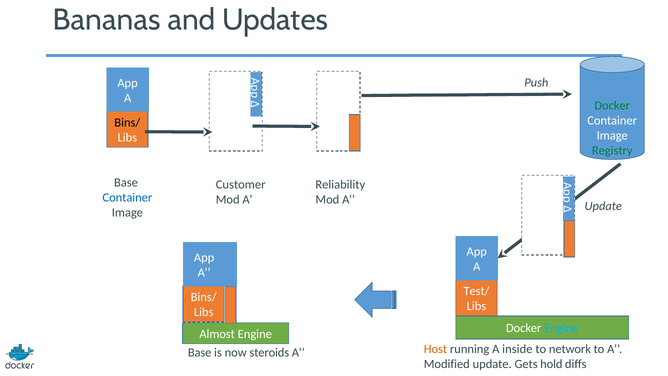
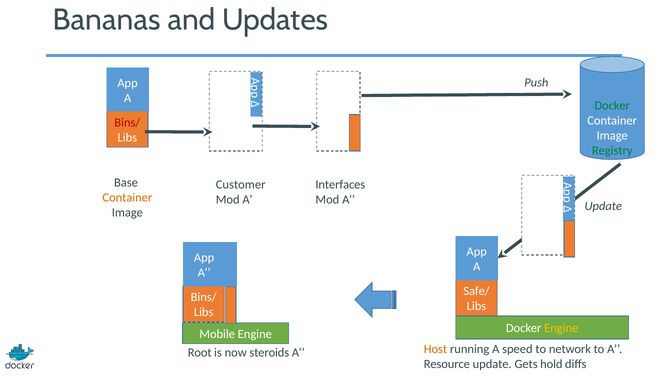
Bins/ at (127, 123) colour: black -> red
Reliability: Reliability -> Interfaces
Container at (127, 198) colour: blue -> orange
Test/: Test/ -> Safe/
Engine at (561, 328) colour: light blue -> yellow
Almost: Almost -> Mobile
inside: inside -> speed
Base at (200, 352): Base -> Root
Modified: Modified -> Resource
